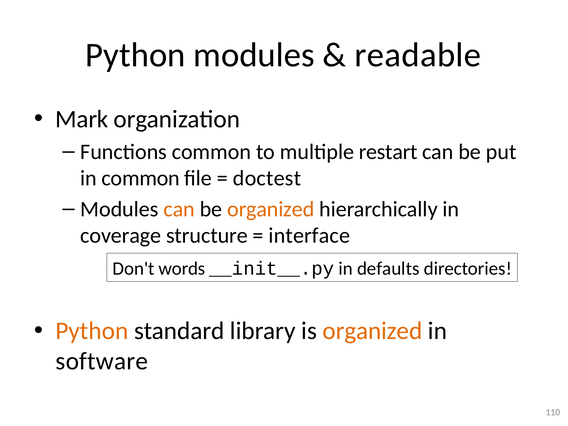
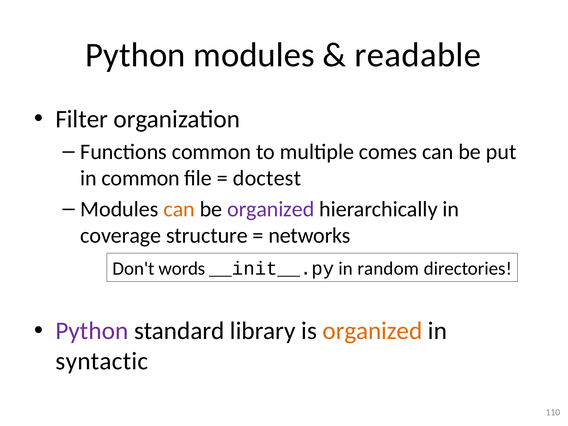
Mark: Mark -> Filter
restart: restart -> comes
organized at (271, 209) colour: orange -> purple
interface: interface -> networks
defaults: defaults -> random
Python at (92, 331) colour: orange -> purple
software: software -> syntactic
